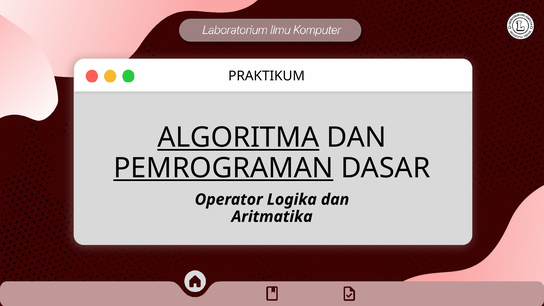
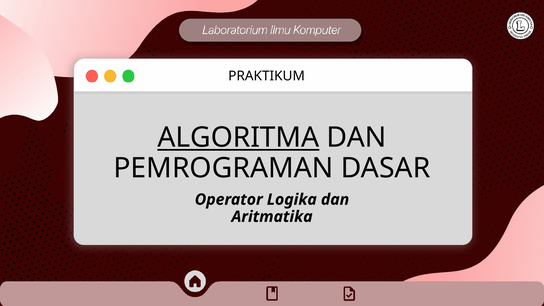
PEMROGRAMAN underline: present -> none
